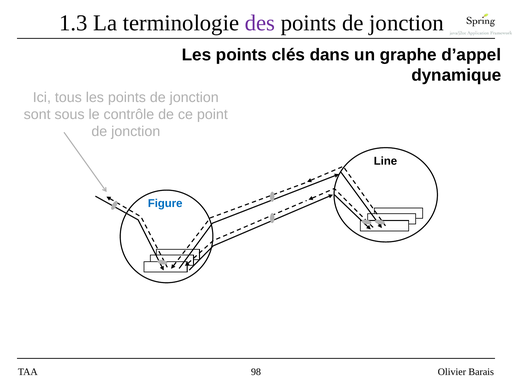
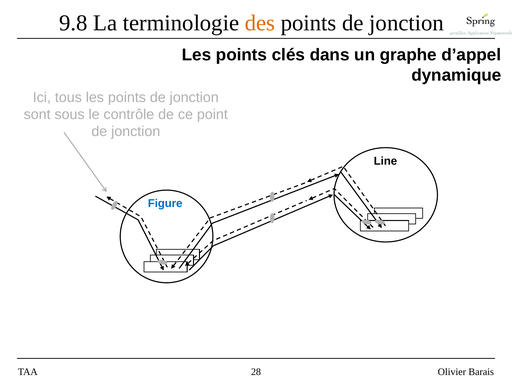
1.3: 1.3 -> 9.8
des colour: purple -> orange
98: 98 -> 28
